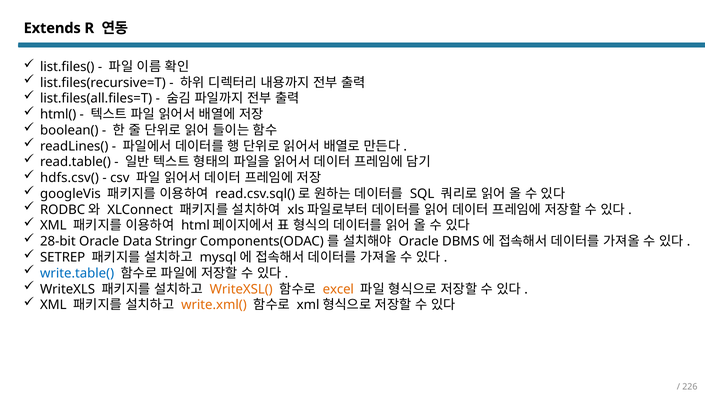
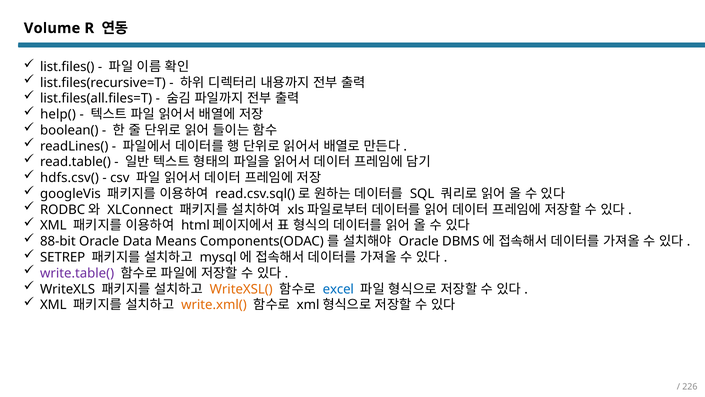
Extends: Extends -> Volume
html(: html( -> help(
28-bit: 28-bit -> 88-bit
Stringr: Stringr -> Means
write.table( colour: blue -> purple
excel colour: orange -> blue
